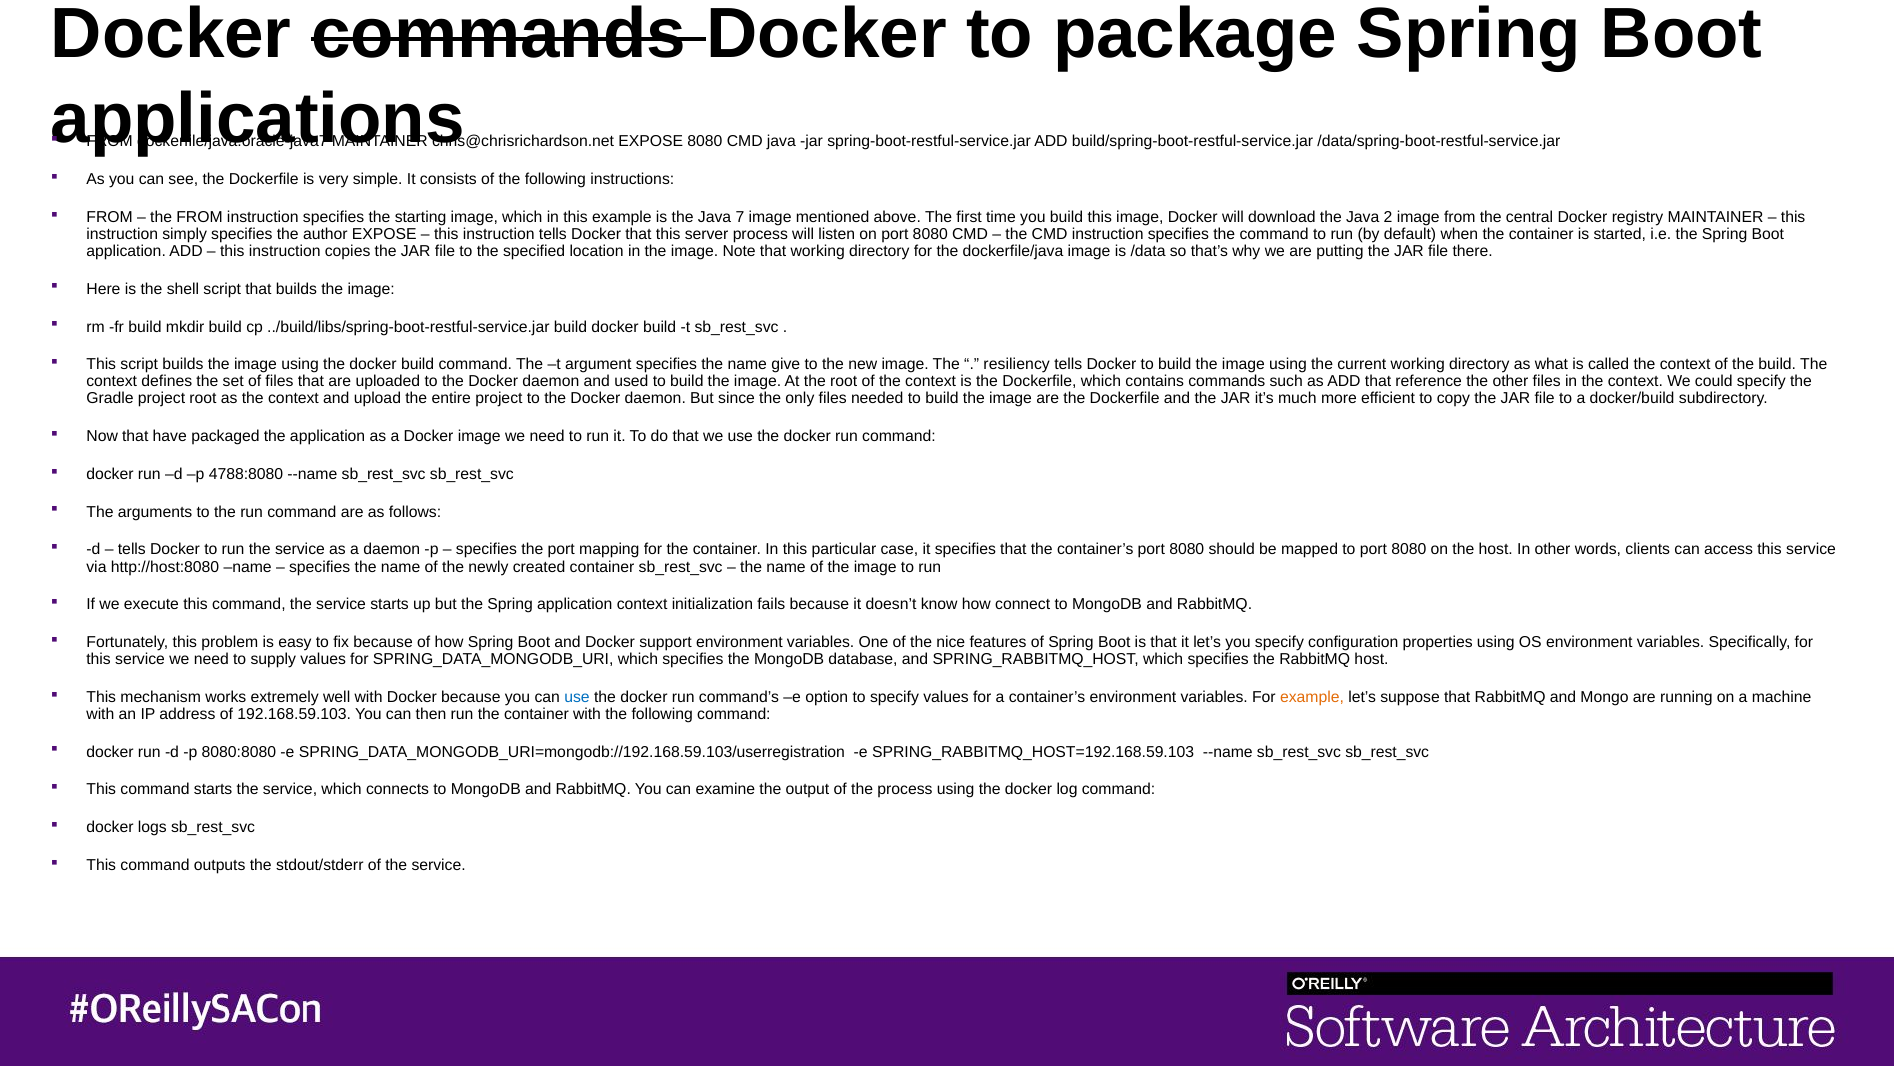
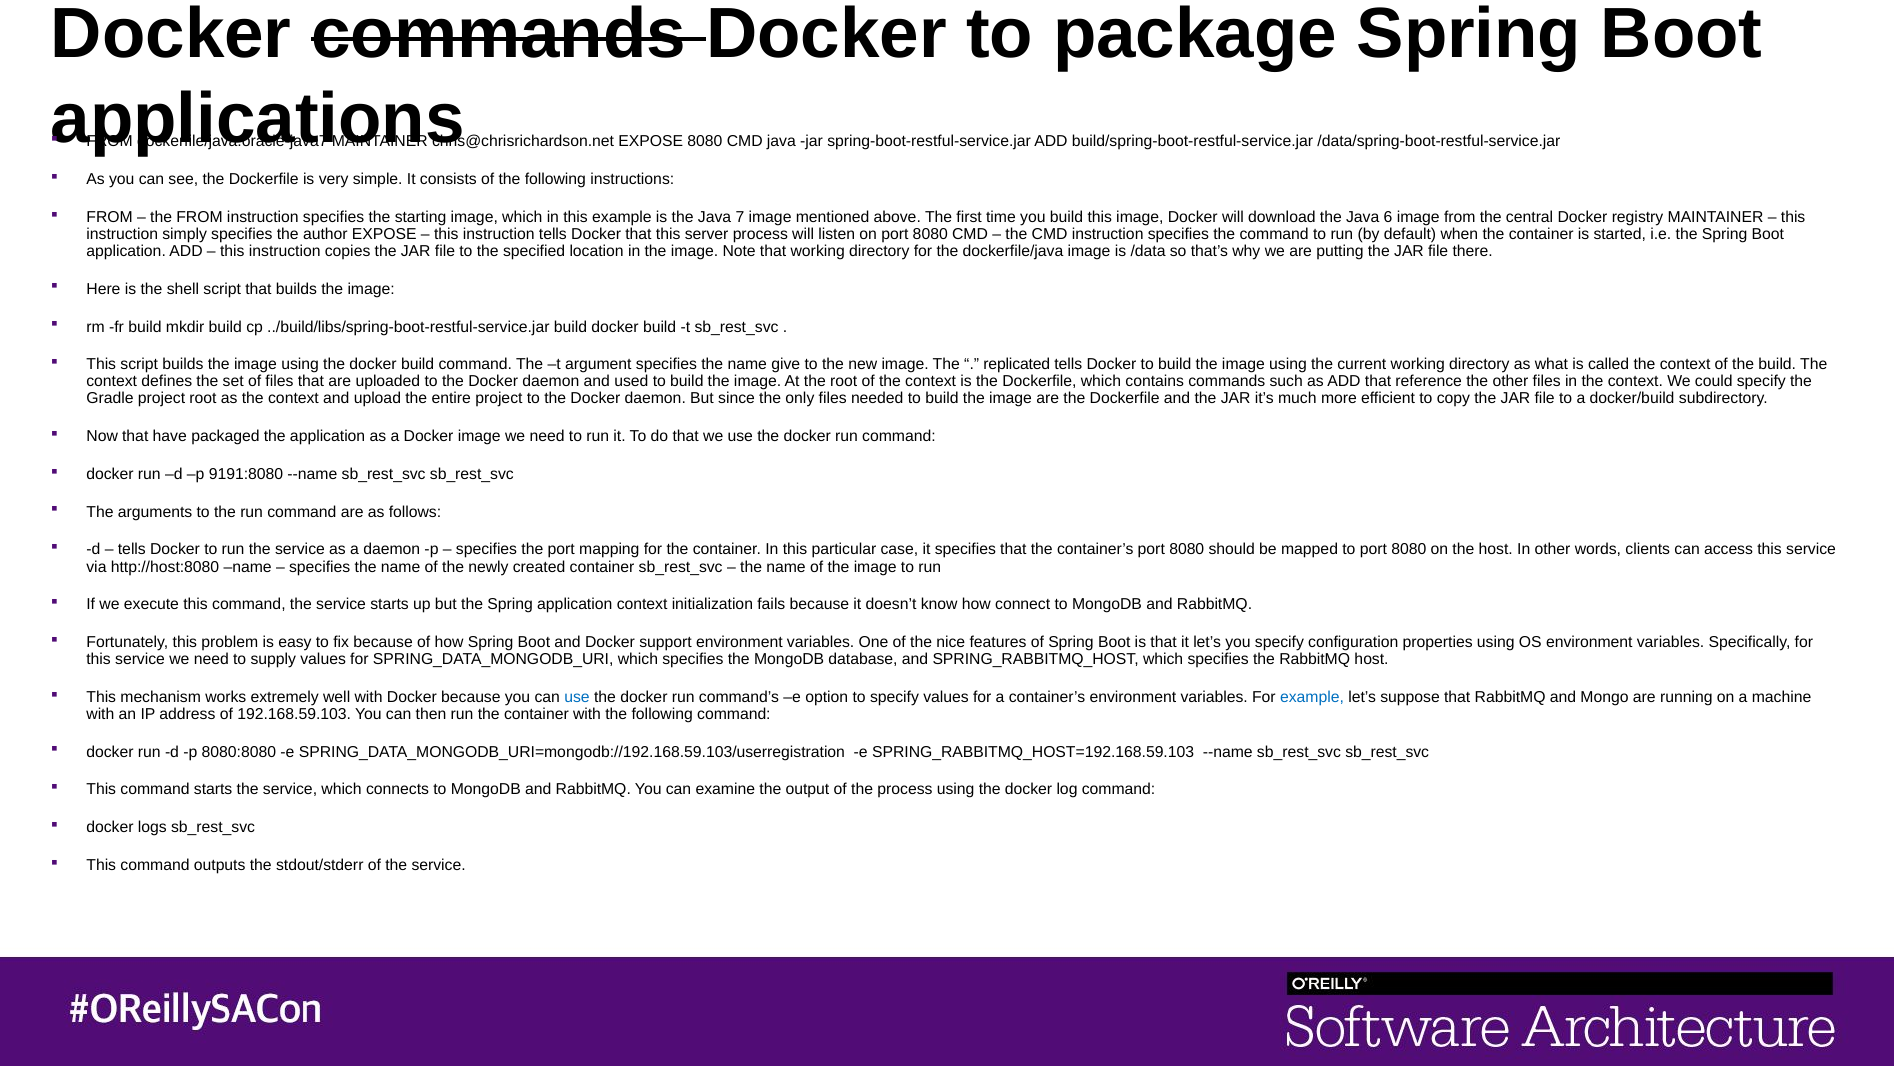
2: 2 -> 6
resiliency: resiliency -> replicated
4788:8080: 4788:8080 -> 9191:8080
example at (1312, 697) colour: orange -> blue
